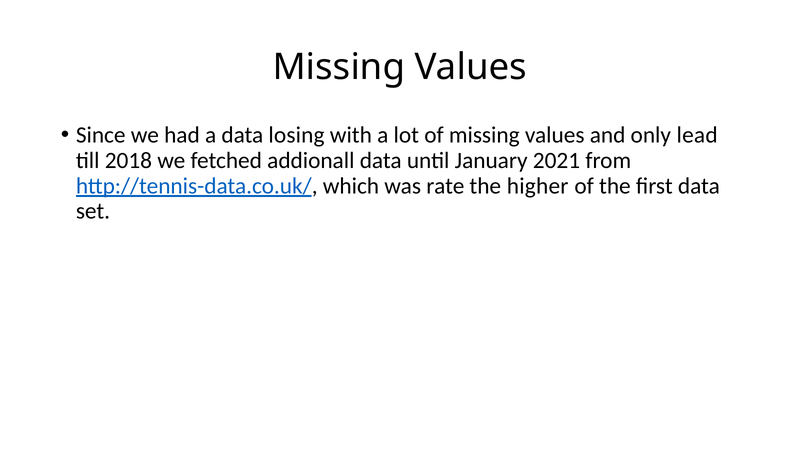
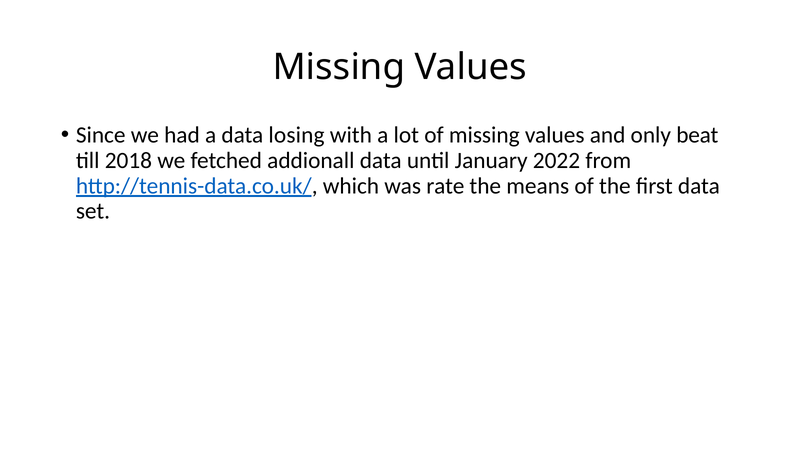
lead: lead -> beat
2021: 2021 -> 2022
higher: higher -> means
